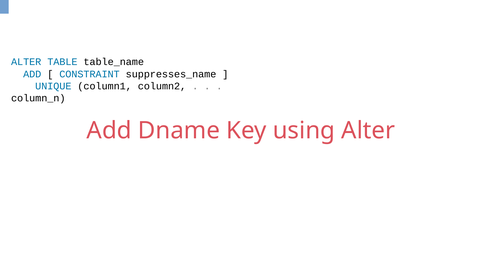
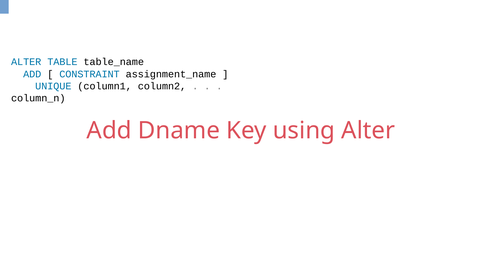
suppresses_name: suppresses_name -> assignment_name
